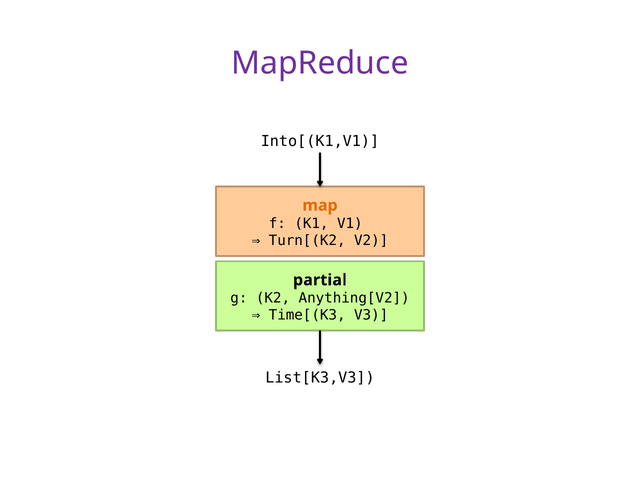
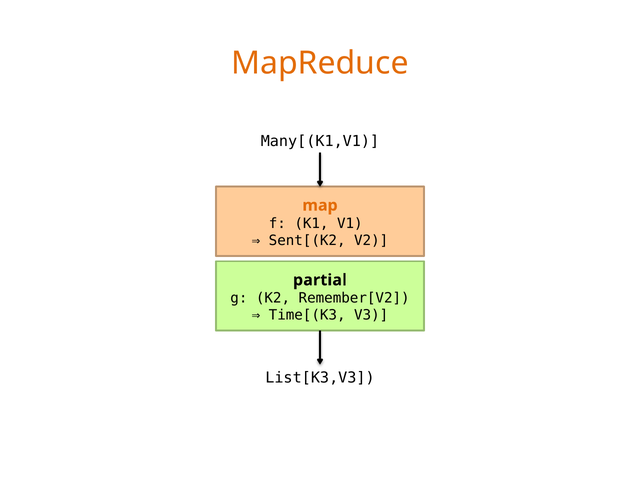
MapReduce colour: purple -> orange
Into[(K1,V1: Into[(K1,V1 -> Many[(K1,V1
Turn[(K2: Turn[(K2 -> Sent[(K2
Anything[V2: Anything[V2 -> Remember[V2
